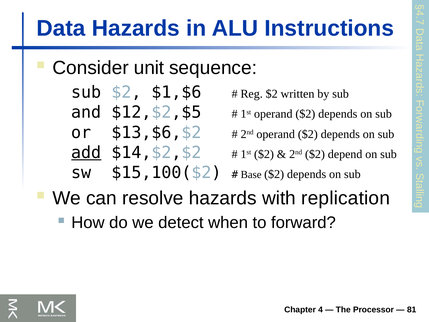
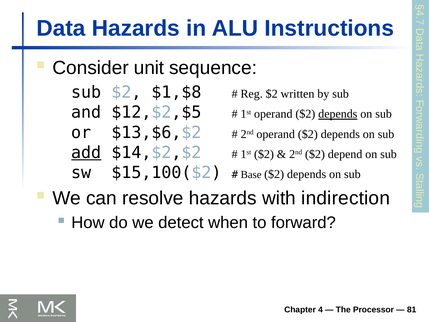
$1,$6: $1,$6 -> $1,$8
depends at (338, 114) underline: none -> present
replication: replication -> indirection
